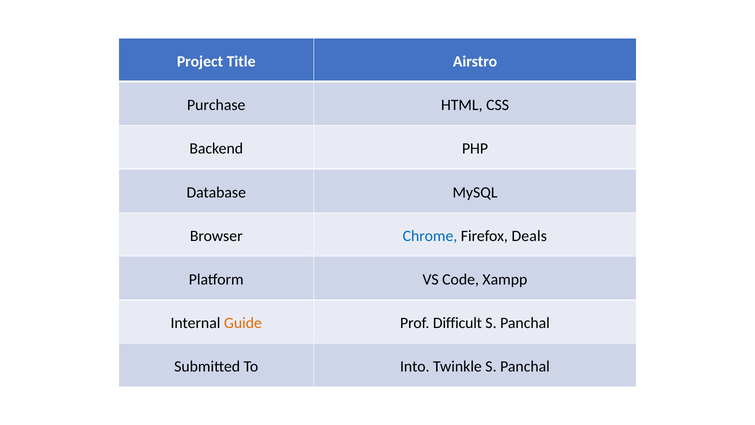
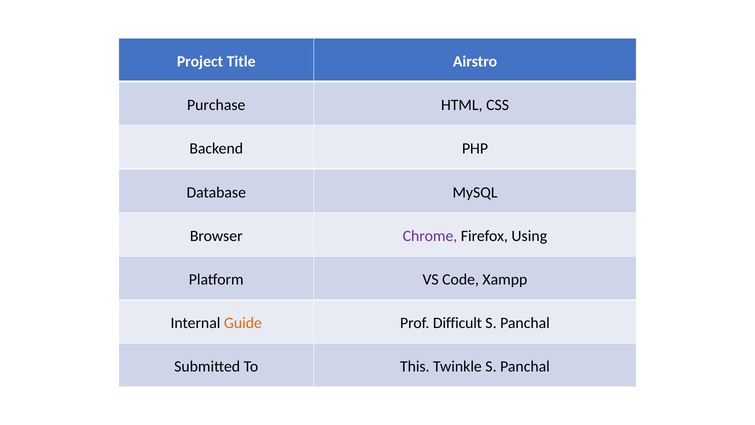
Chrome colour: blue -> purple
Deals: Deals -> Using
Into: Into -> This
